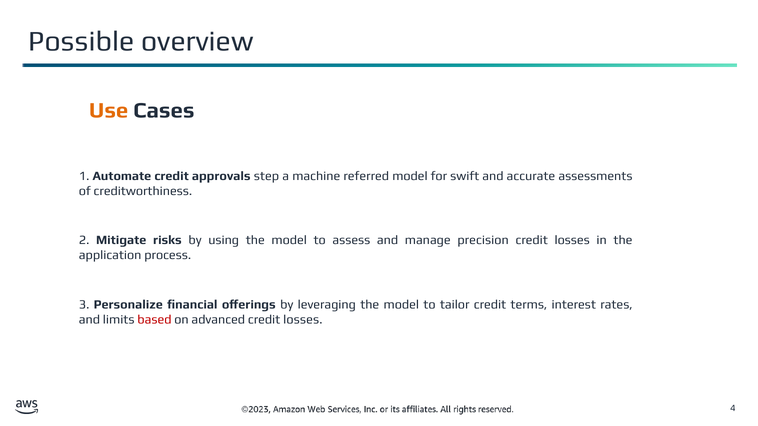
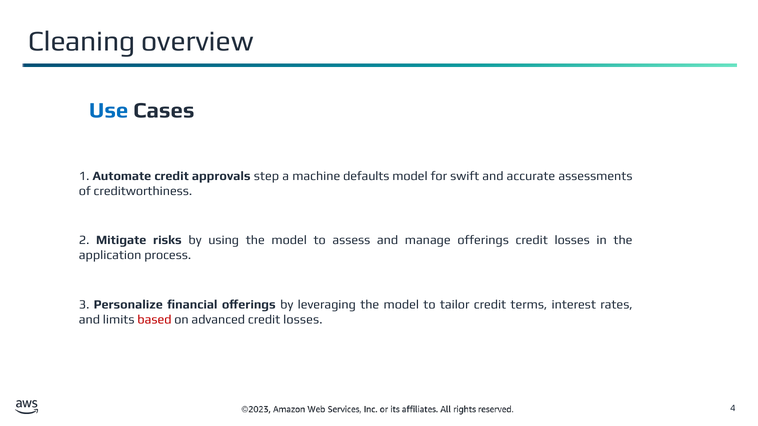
Possible: Possible -> Cleaning
Use colour: orange -> blue
referred: referred -> defaults
manage precision: precision -> offerings
